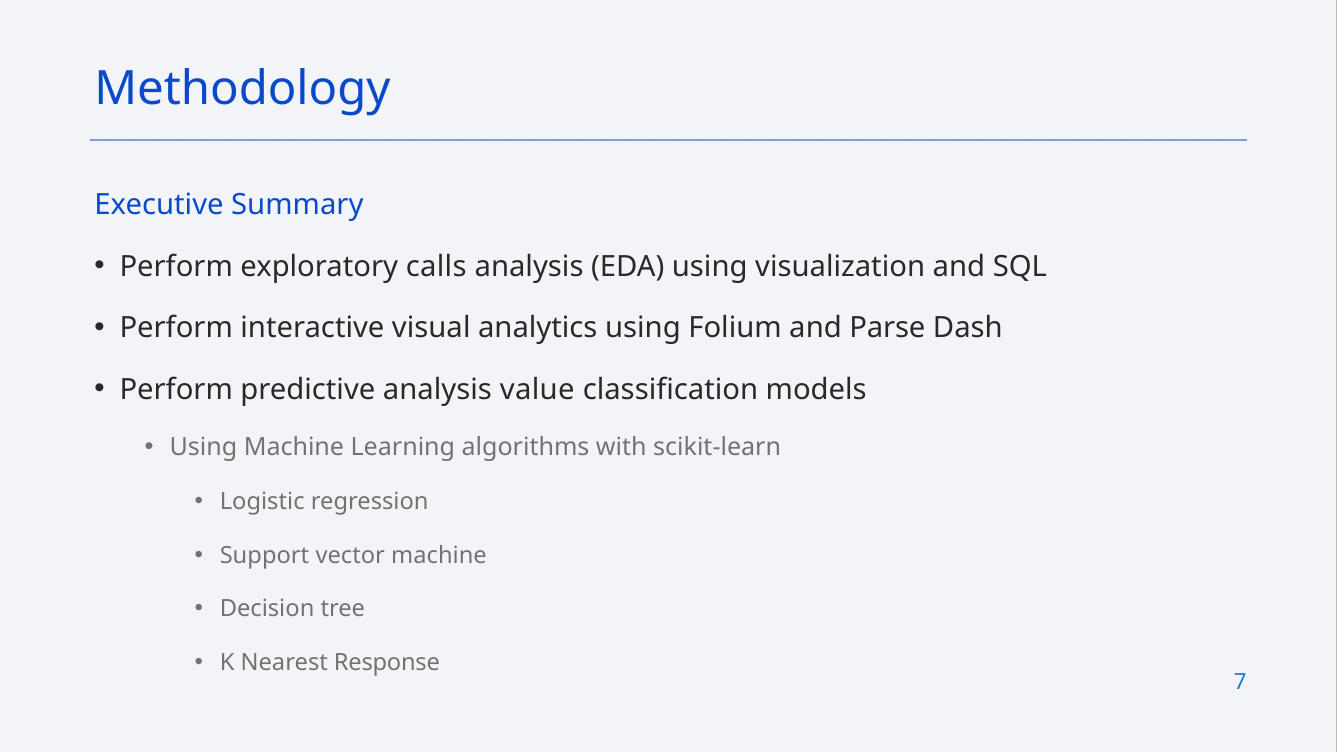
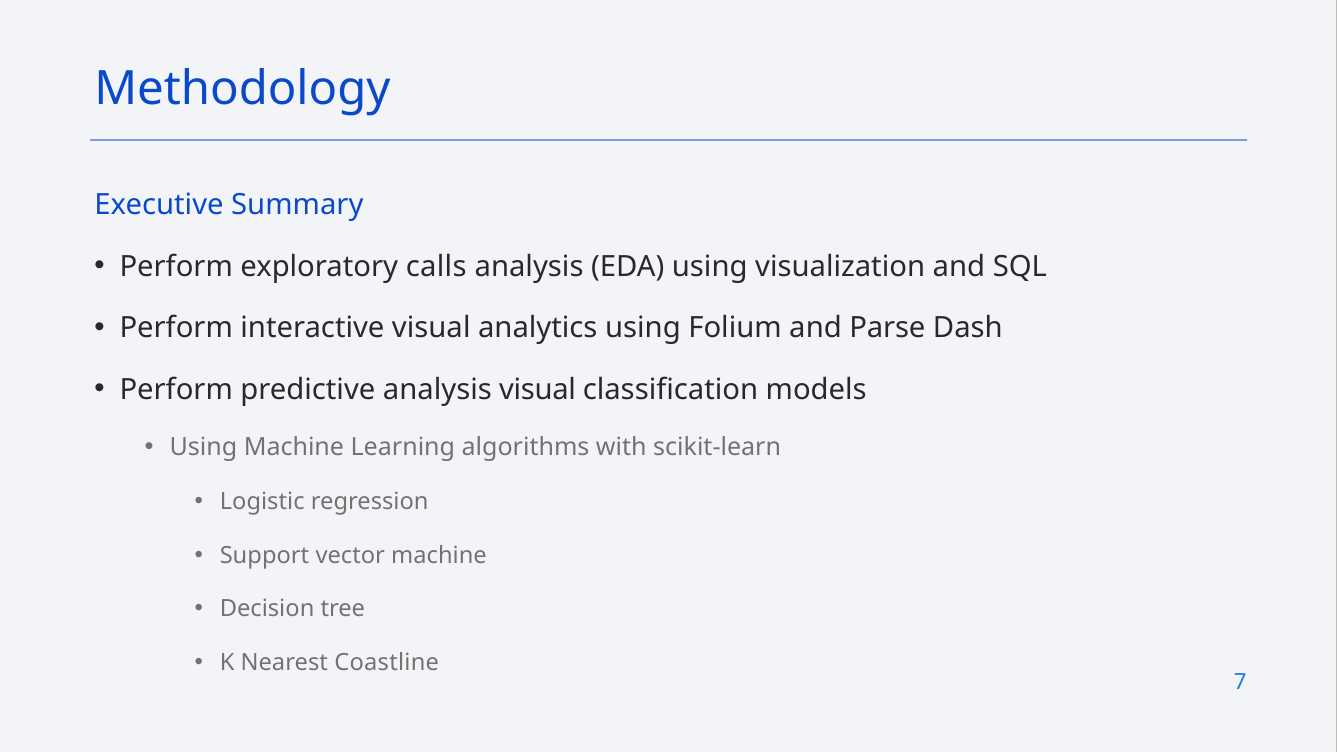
analysis value: value -> visual
Response: Response -> Coastline
